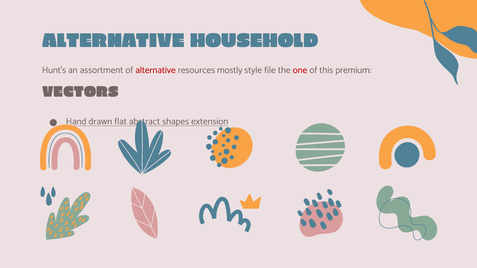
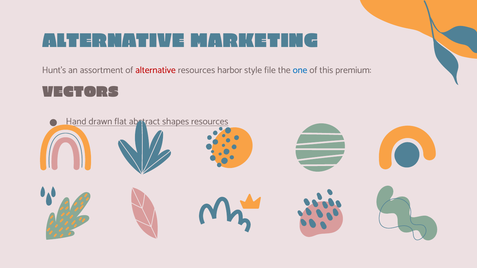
HOUSEHOLD: HOUSEHOLD -> MARKETING
mostly: mostly -> harbor
one colour: red -> blue
shapes extension: extension -> resources
